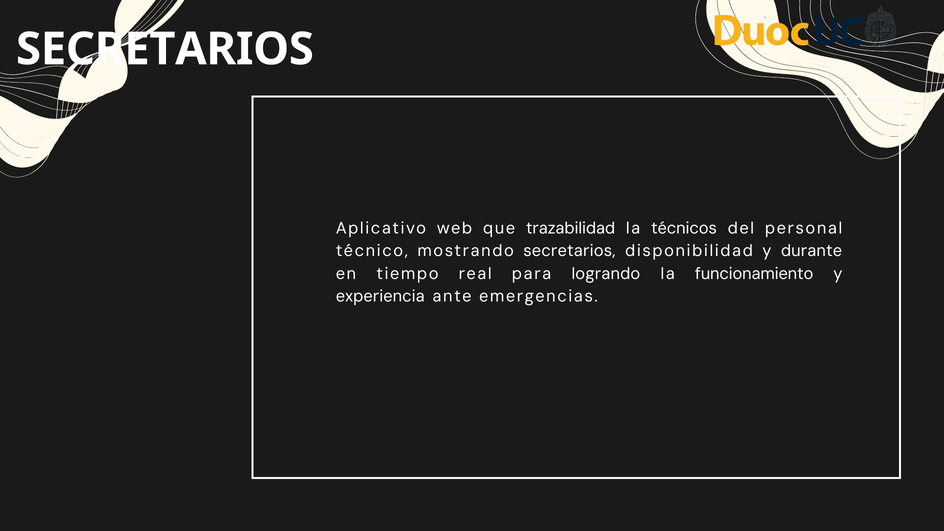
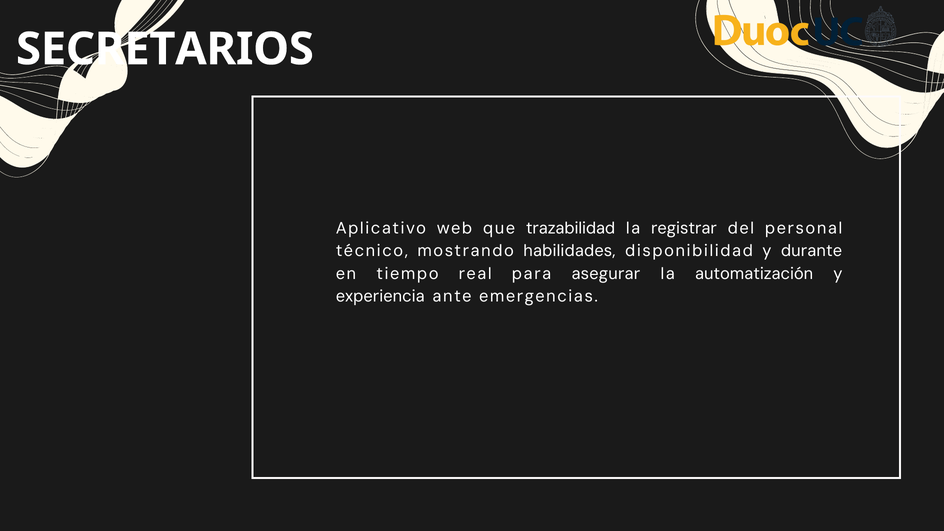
técnicos: técnicos -> registrar
mostrando secretarios: secretarios -> habilidades
logrando: logrando -> asegurar
funcionamiento: funcionamiento -> automatización
